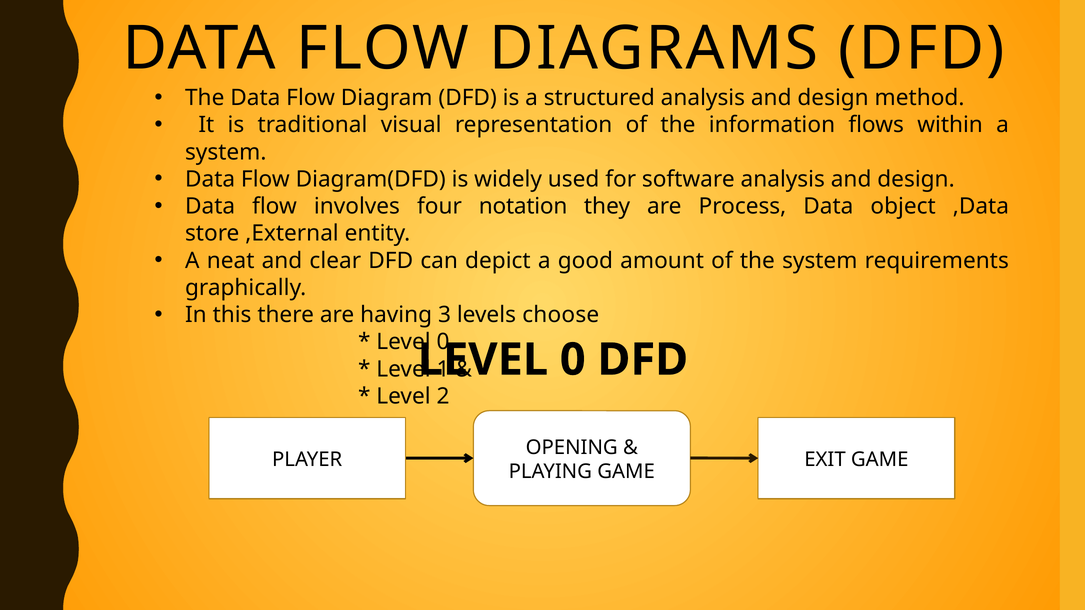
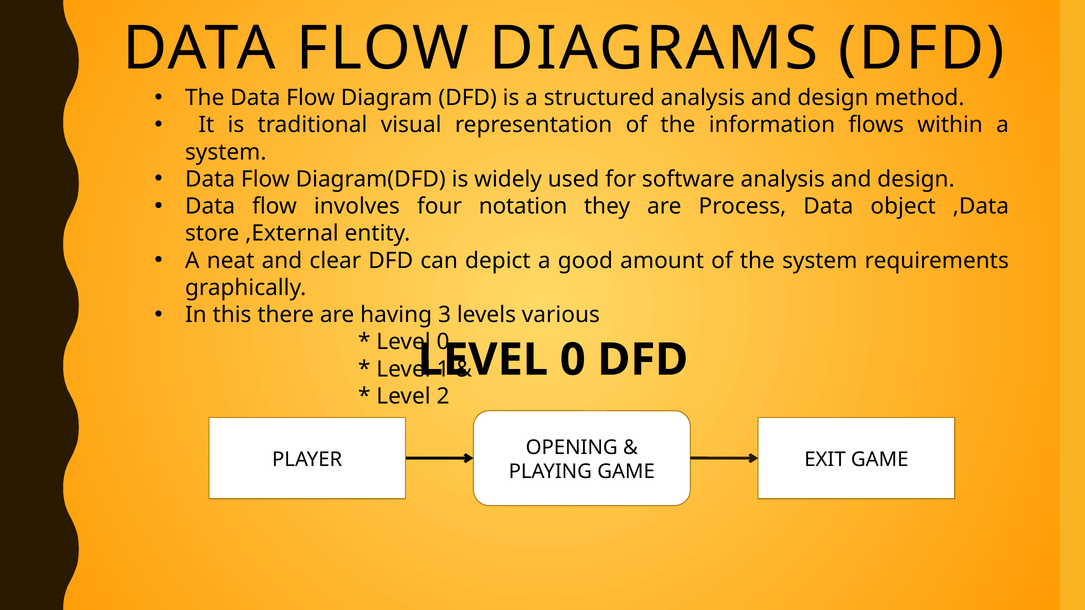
choose: choose -> various
